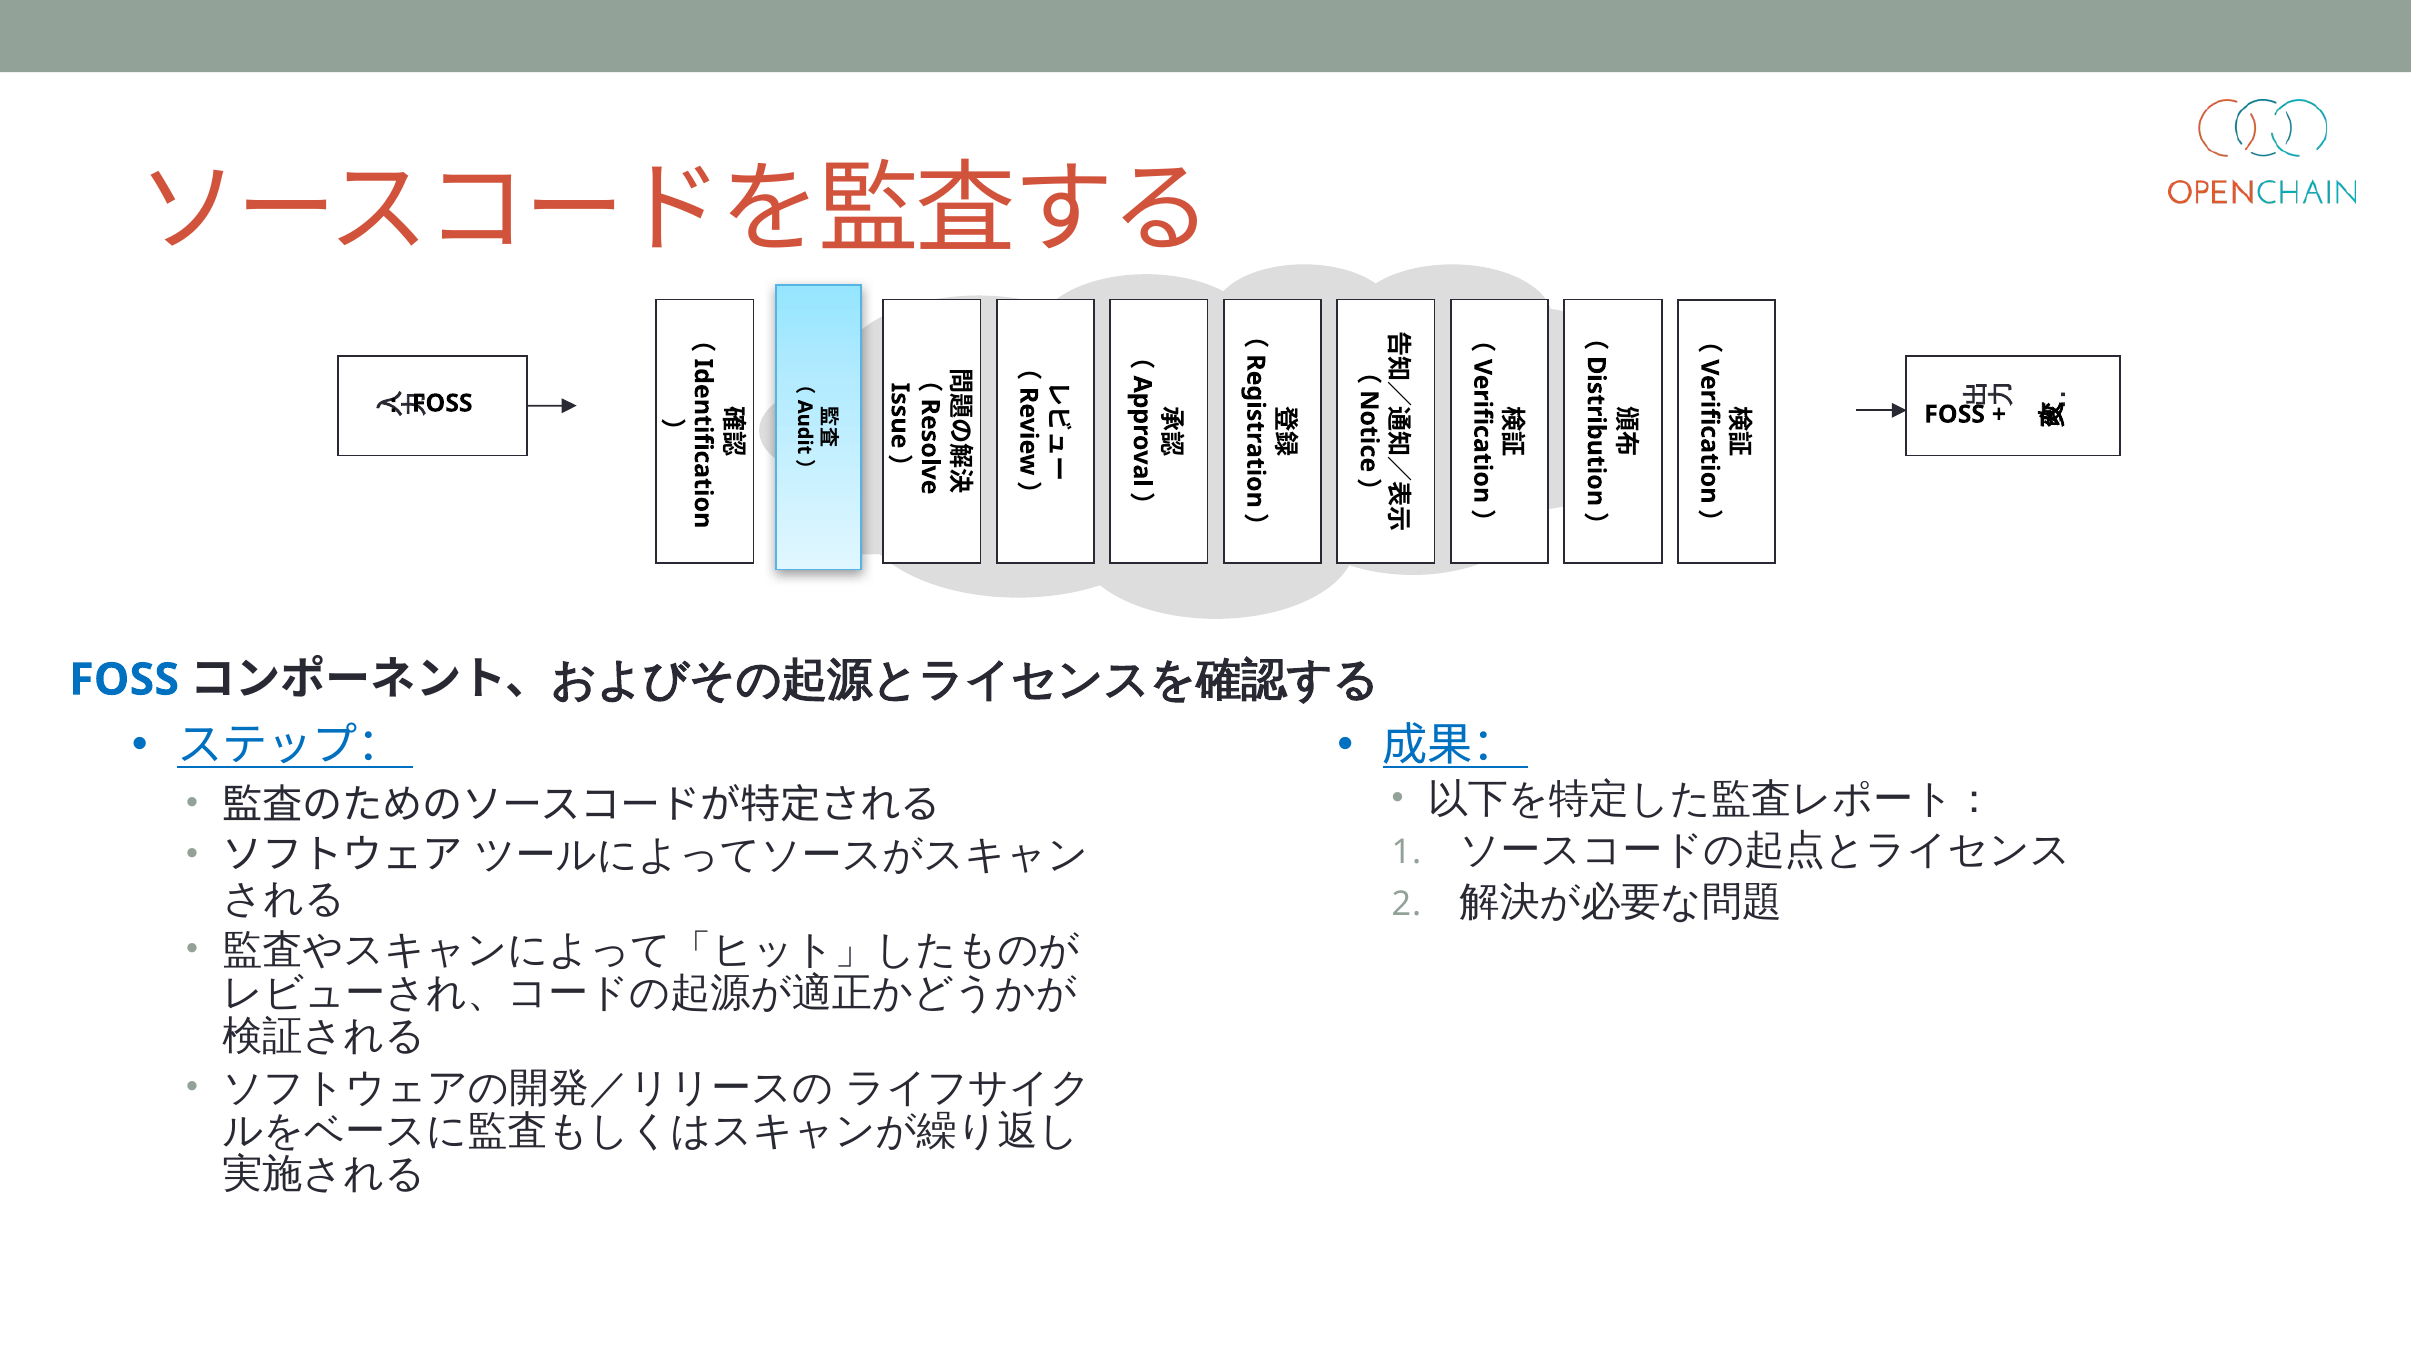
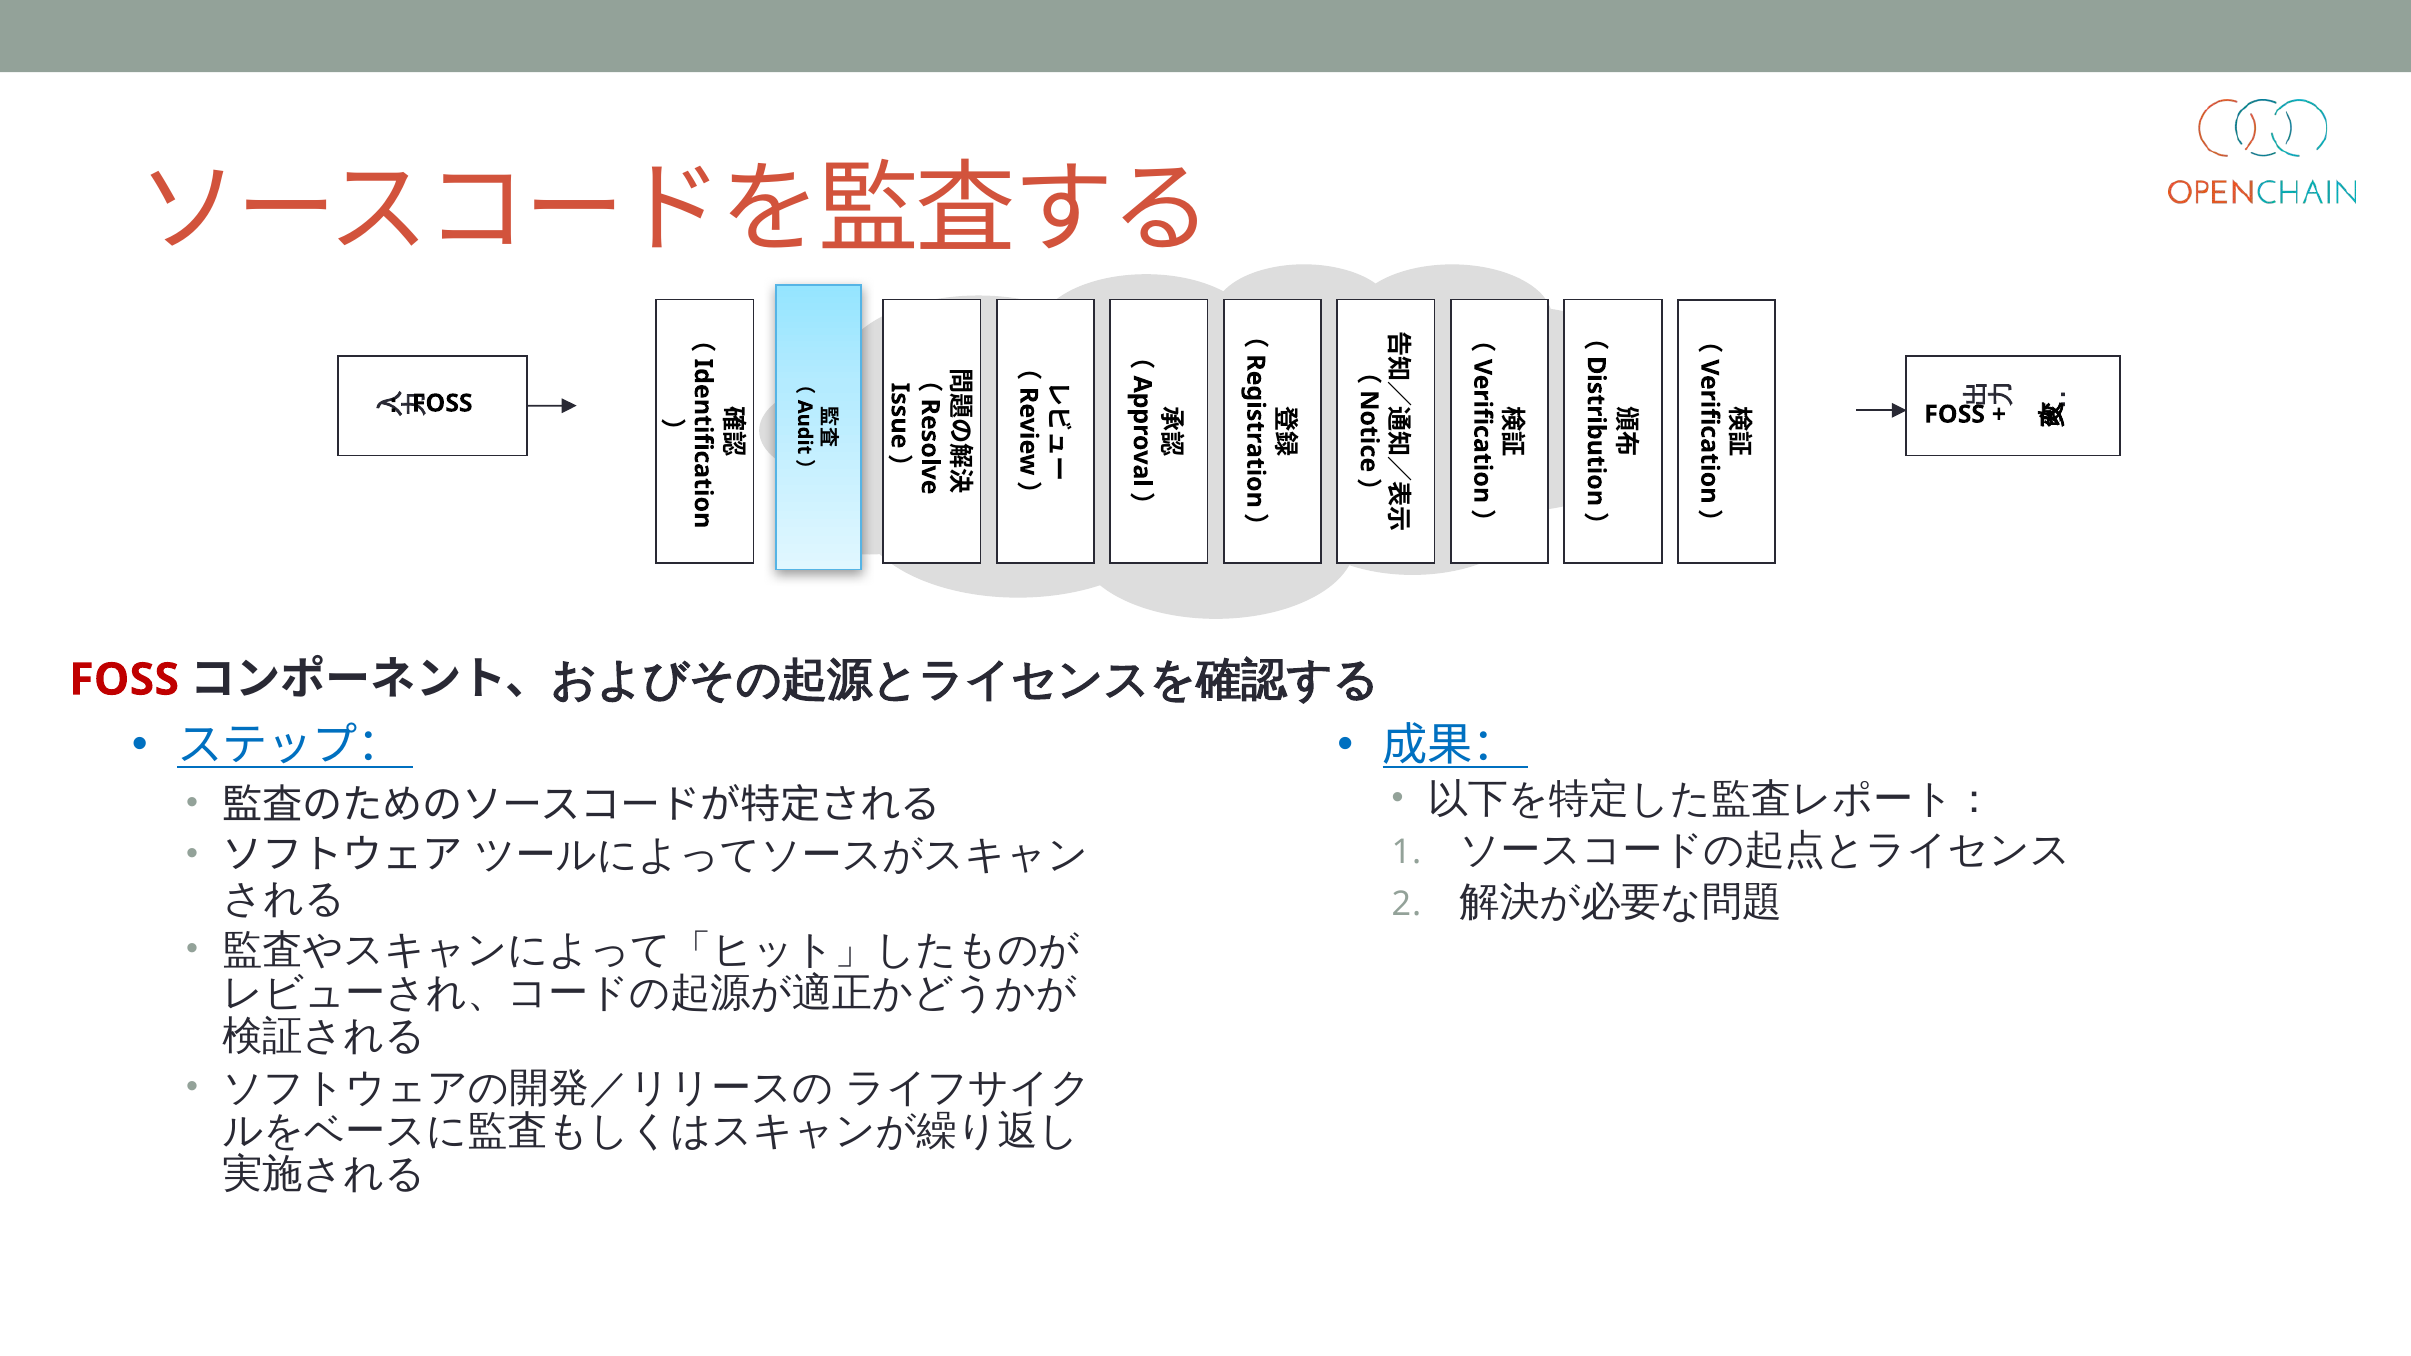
FOSS at (124, 680) colour: blue -> red
